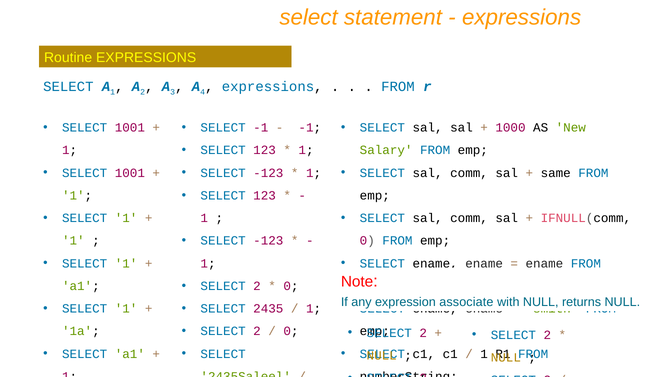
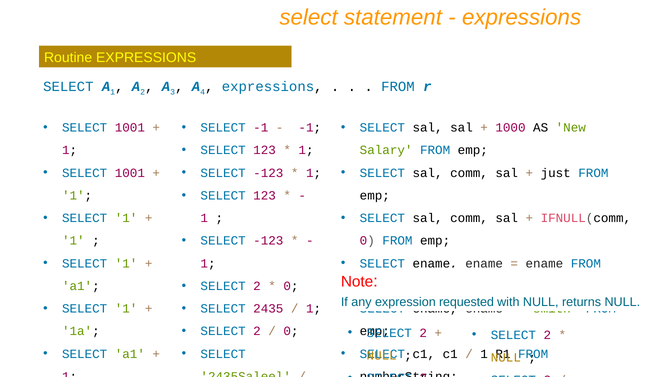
same: same -> just
associate: associate -> requested
